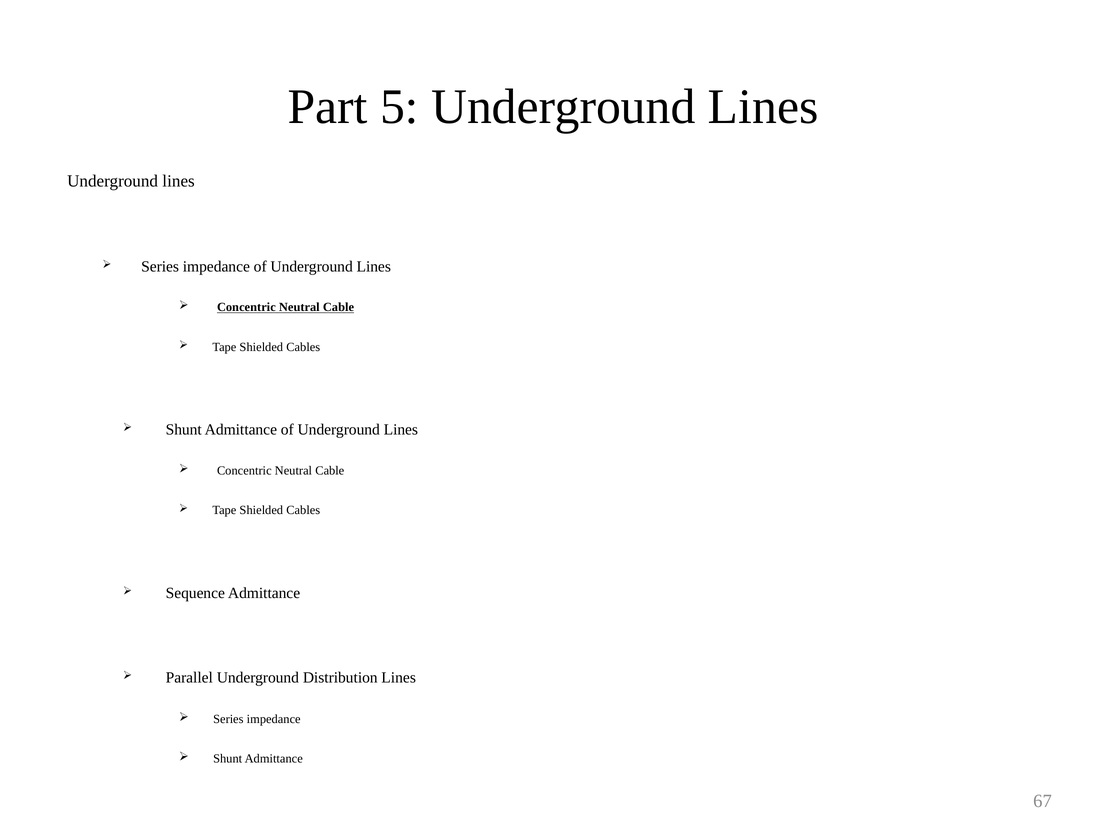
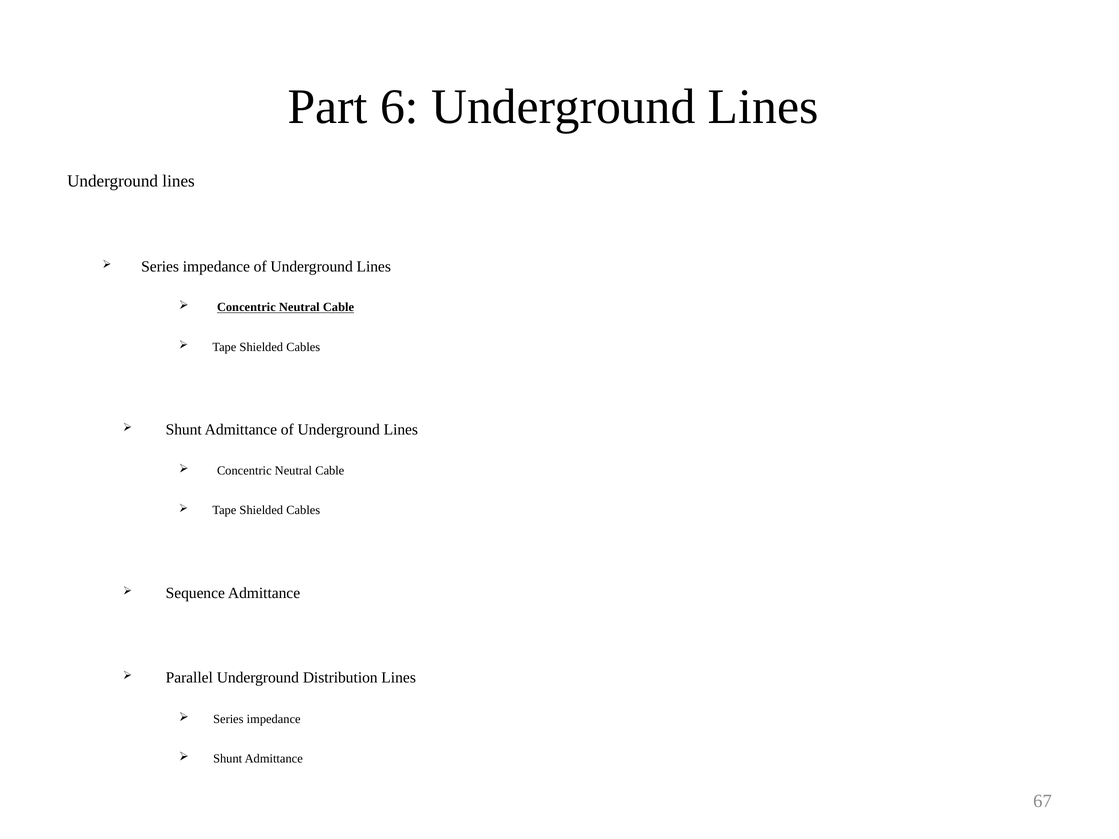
5: 5 -> 6
